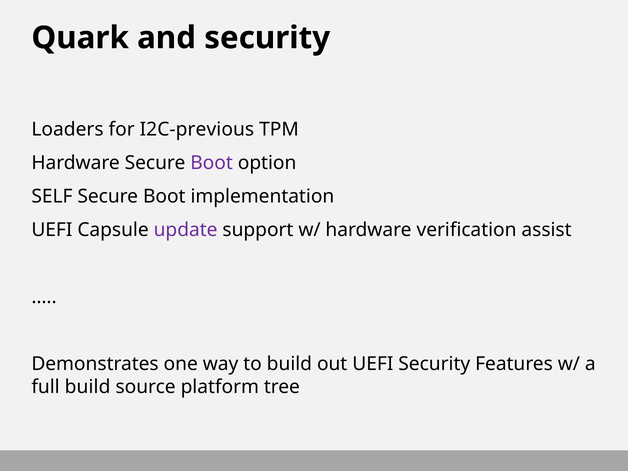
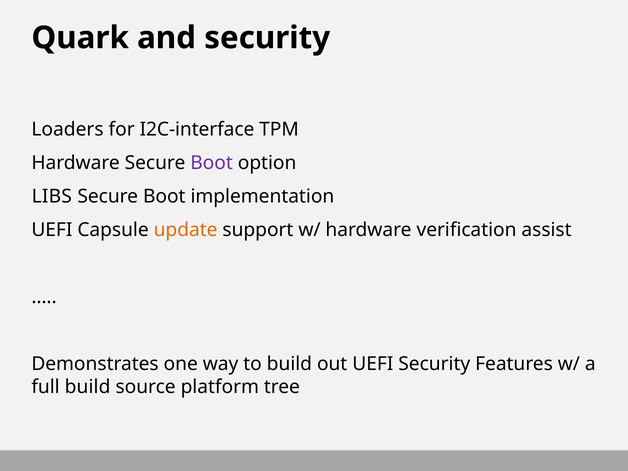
I2C-previous: I2C-previous -> I2C-interface
SELF: SELF -> LIBS
update colour: purple -> orange
